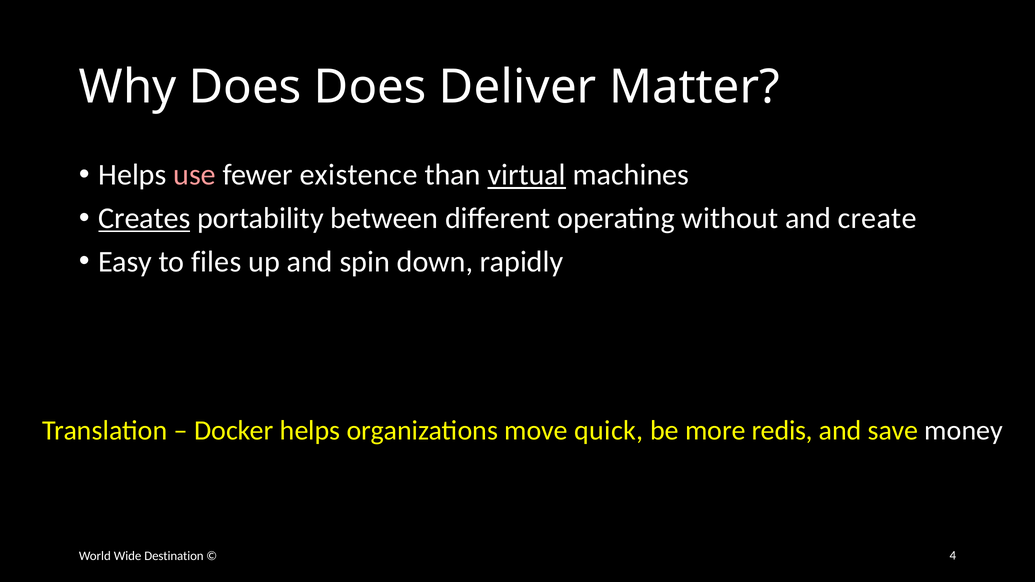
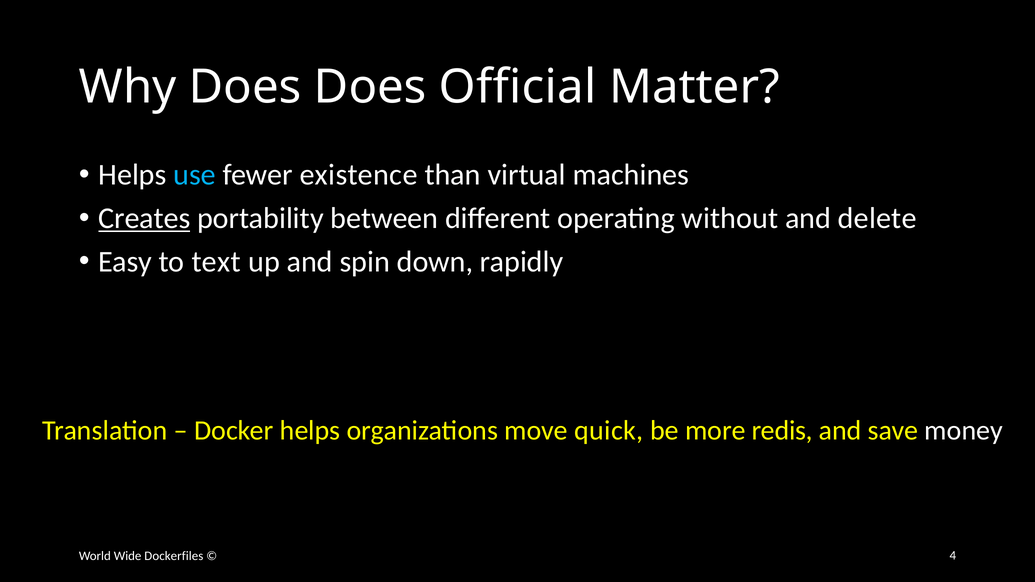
Deliver: Deliver -> Official
use colour: pink -> light blue
virtual underline: present -> none
create: create -> delete
files: files -> text
Destination: Destination -> Dockerfiles
